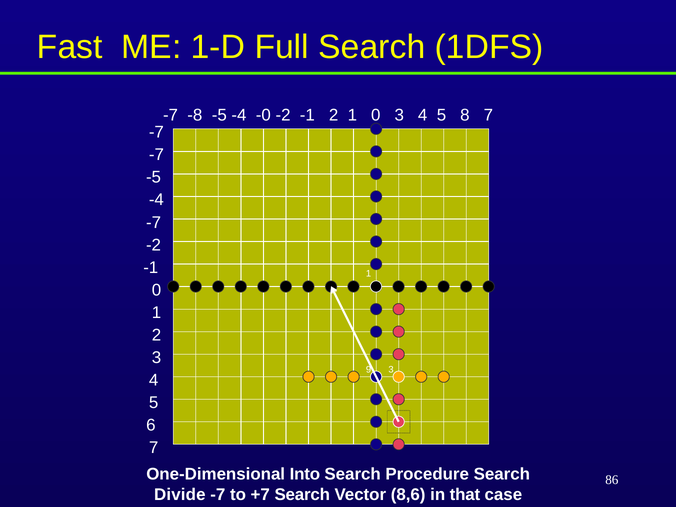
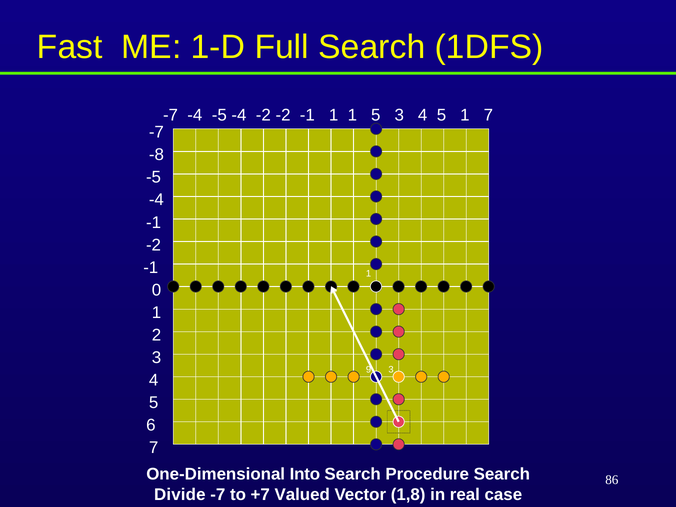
-7 -8: -8 -> -4
-4 -0: -0 -> -2
-1 2: 2 -> 1
1 0: 0 -> 5
5 8: 8 -> 1
-7 at (156, 155): -7 -> -8
-7 at (154, 222): -7 -> -1
+7 Search: Search -> Valued
8,6: 8,6 -> 1,8
that: that -> real
